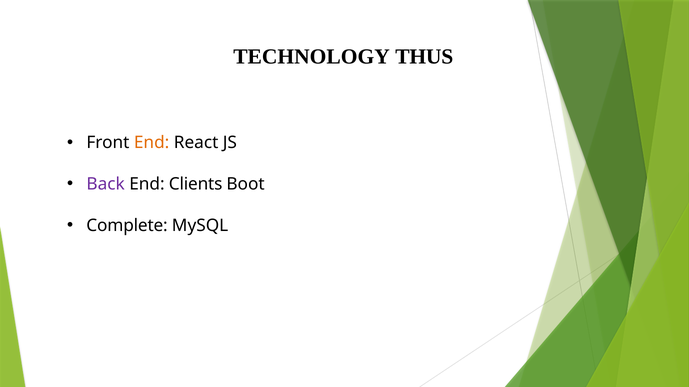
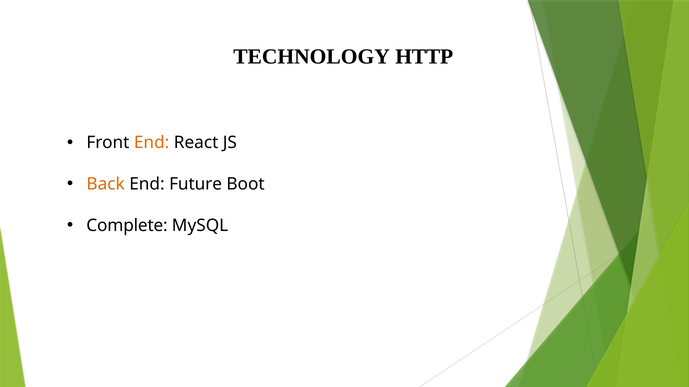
THUS: THUS -> HTTP
Back colour: purple -> orange
Clients: Clients -> Future
